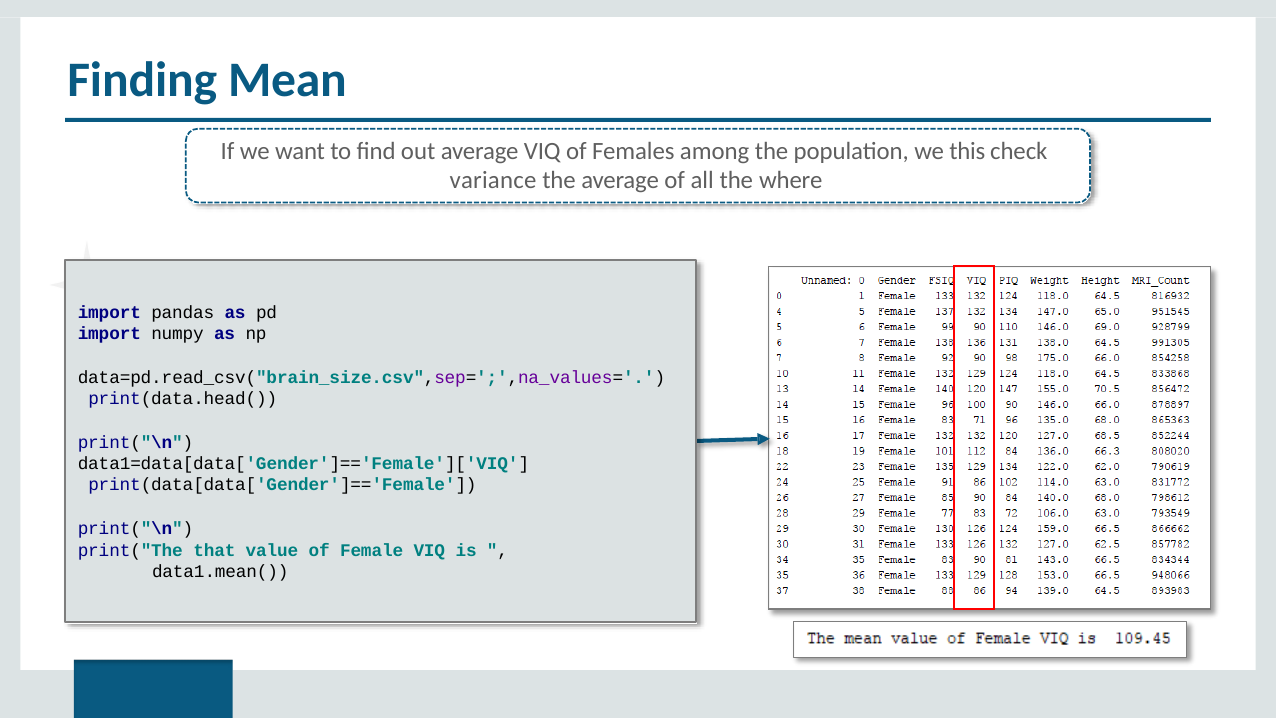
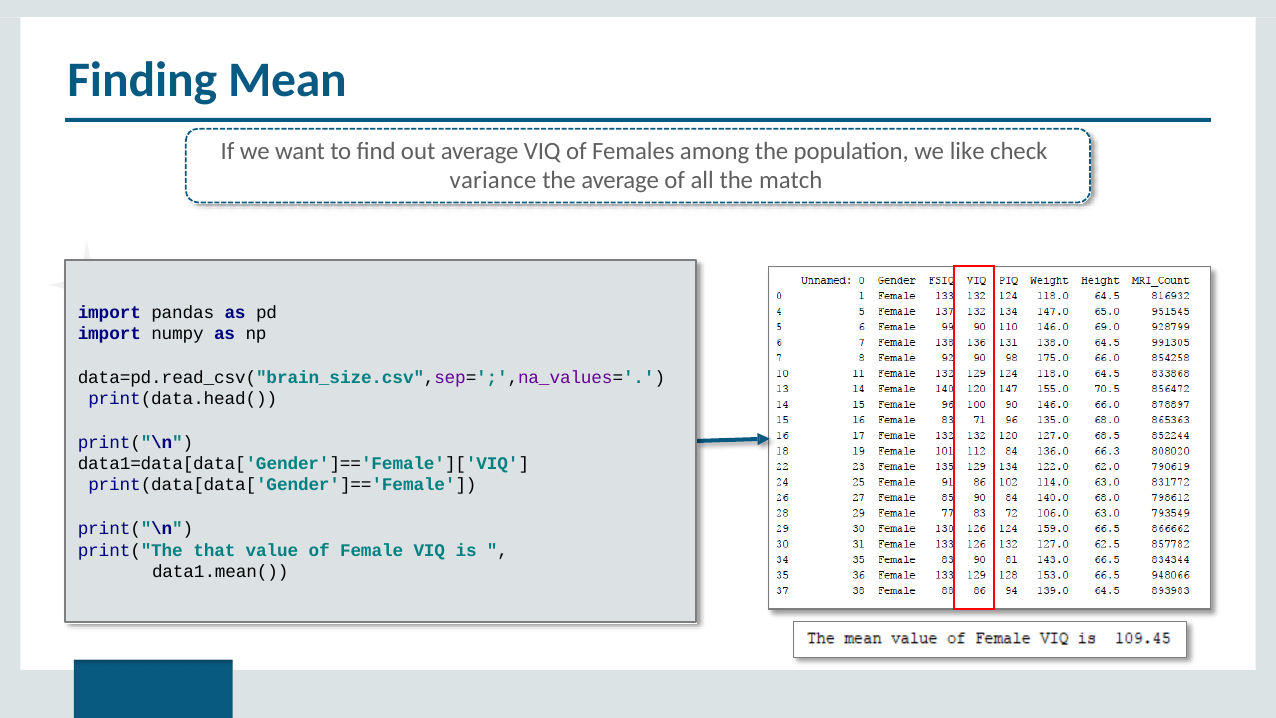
this: this -> like
where: where -> match
